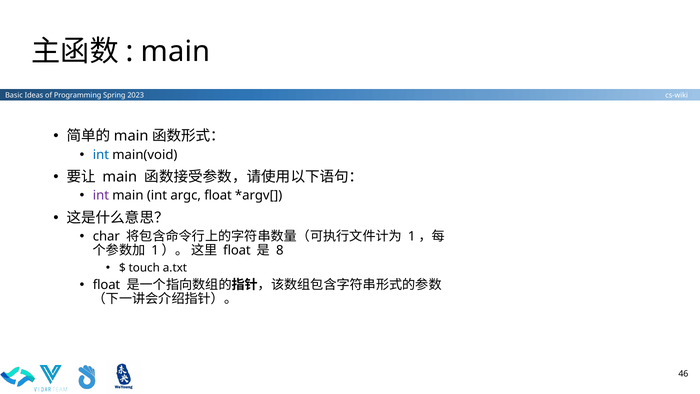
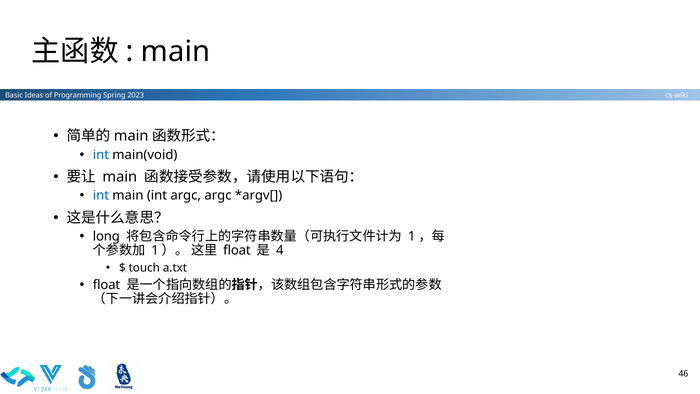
int at (101, 195) colour: purple -> blue
argc float: float -> argc
char: char -> long
8: 8 -> 4
